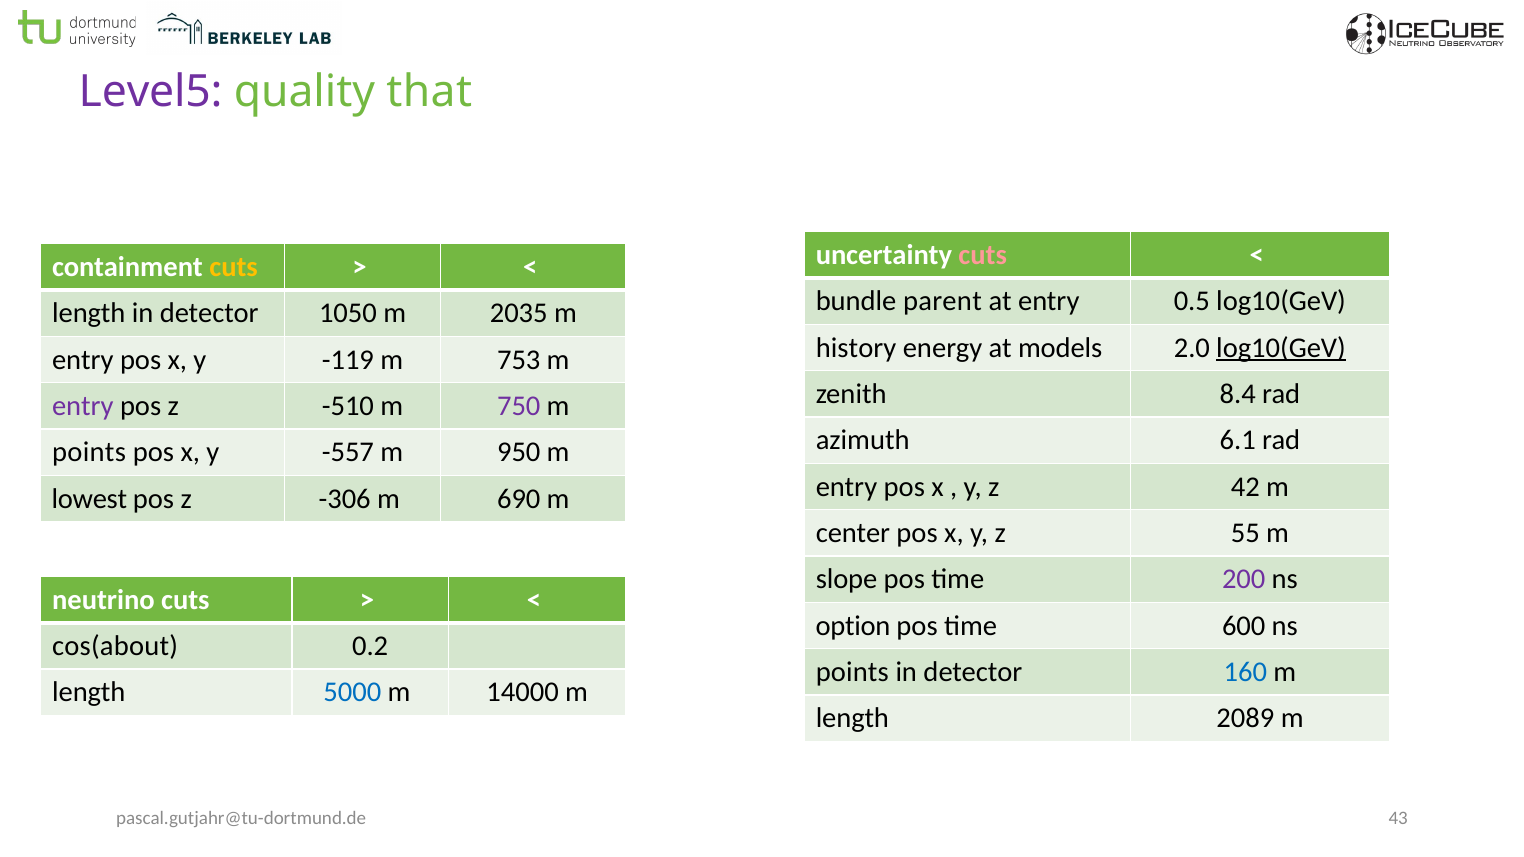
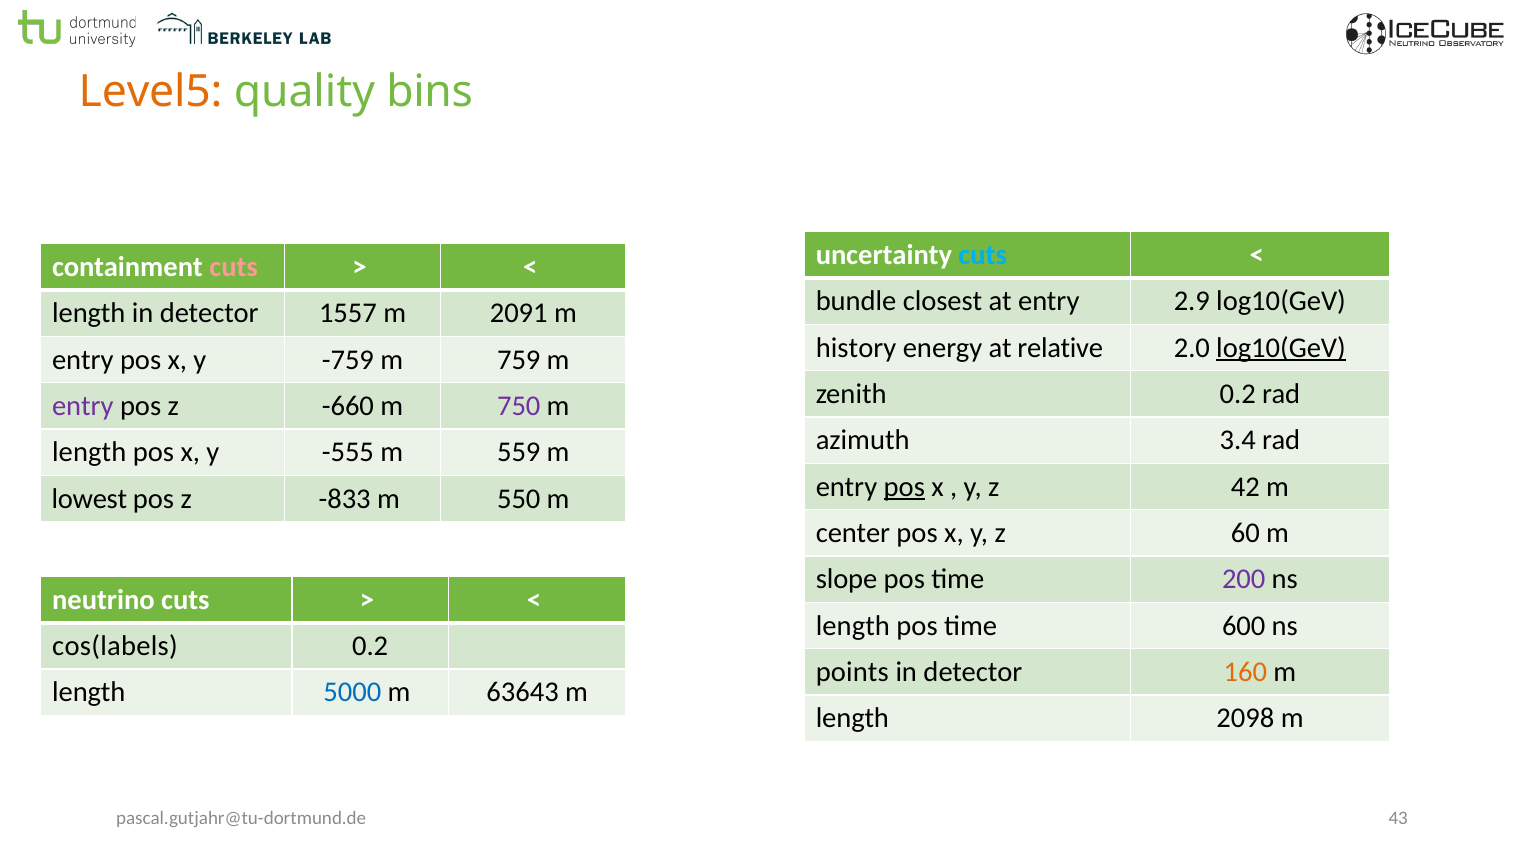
Level5 colour: purple -> orange
that: that -> bins
cuts at (983, 255) colour: pink -> light blue
cuts at (234, 267) colour: yellow -> pink
parent: parent -> closest
0.5: 0.5 -> 2.9
1050: 1050 -> 1557
2035: 2035 -> 2091
models: models -> relative
-119: -119 -> -759
753: 753 -> 759
zenith 8.4: 8.4 -> 0.2
-510: -510 -> -660
6.1: 6.1 -> 3.4
points at (89, 453): points -> length
-557: -557 -> -555
950: 950 -> 559
pos at (904, 487) underline: none -> present
-306: -306 -> -833
690: 690 -> 550
55: 55 -> 60
option at (853, 626): option -> length
cos(about: cos(about -> cos(labels
160 colour: blue -> orange
14000: 14000 -> 63643
2089: 2089 -> 2098
